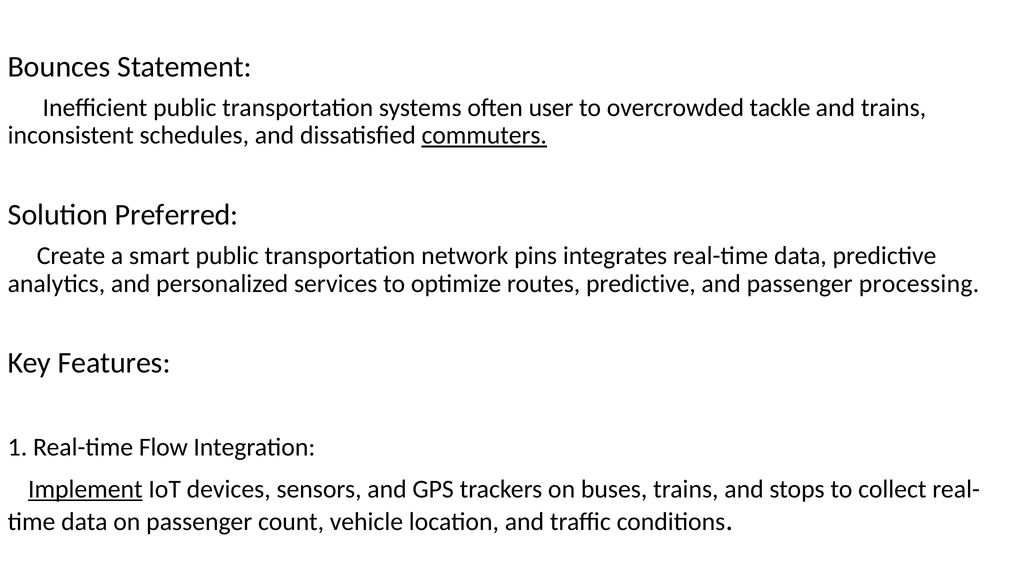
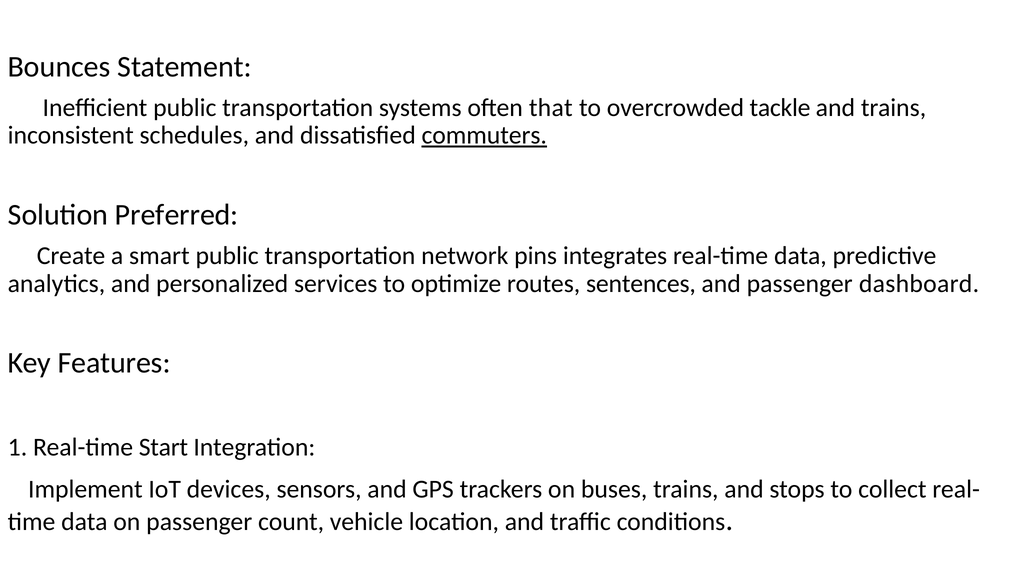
user: user -> that
routes predictive: predictive -> sentences
processing: processing -> dashboard
Flow: Flow -> Start
Implement underline: present -> none
